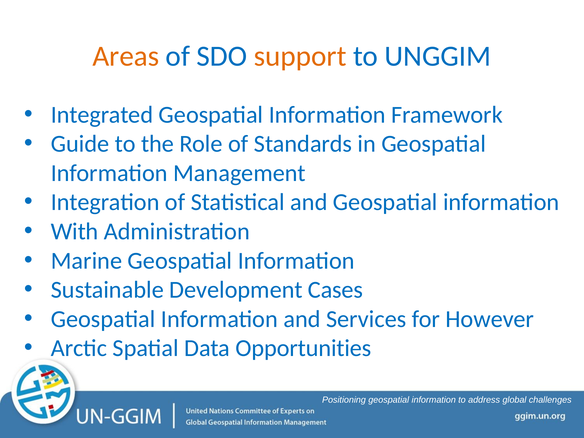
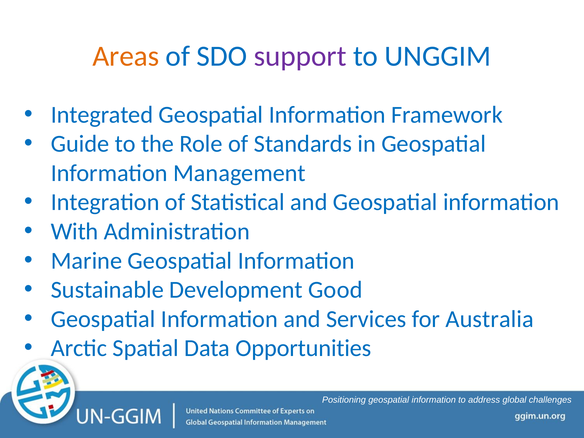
support colour: orange -> purple
Cases: Cases -> Good
However: However -> Australia
